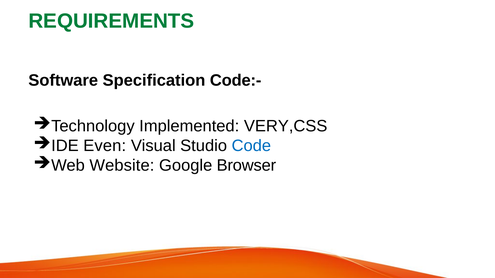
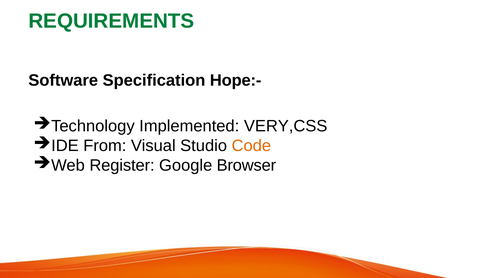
Code:-: Code:- -> Hope:-
Even: Even -> From
Code colour: blue -> orange
Website: Website -> Register
